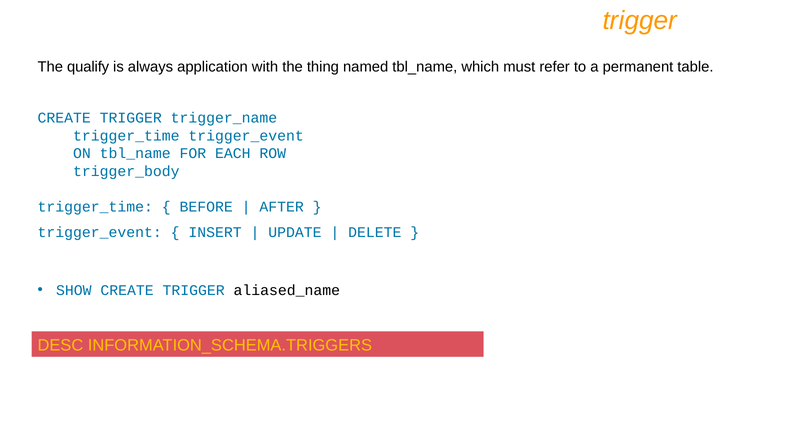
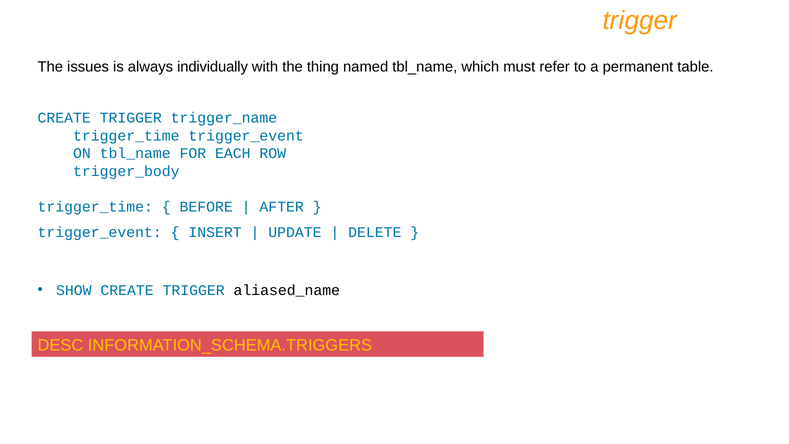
qualify: qualify -> issues
application: application -> individually
